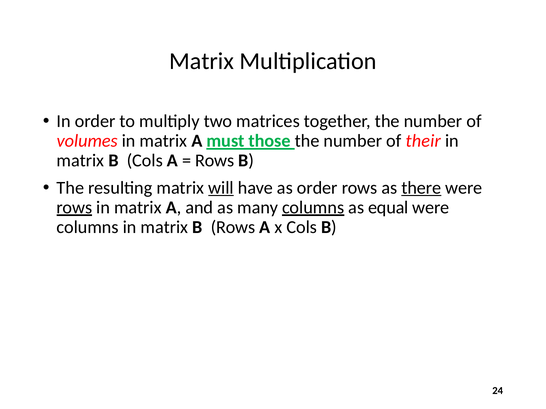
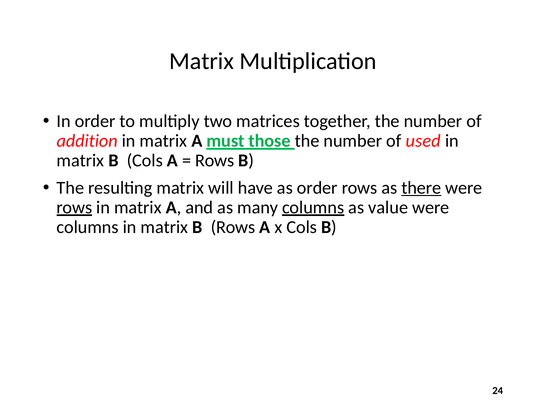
volumes: volumes -> addition
their: their -> used
will underline: present -> none
equal: equal -> value
